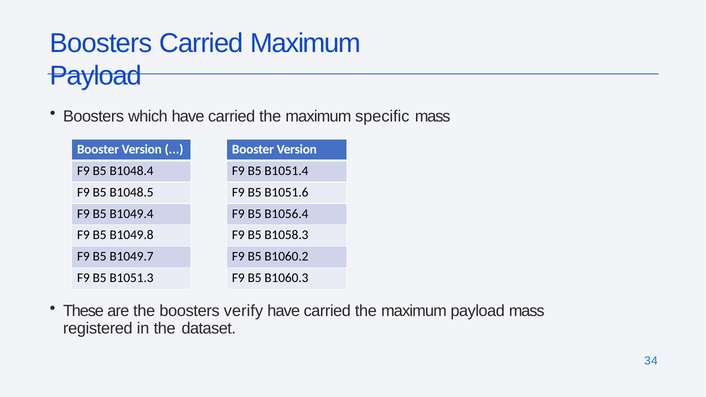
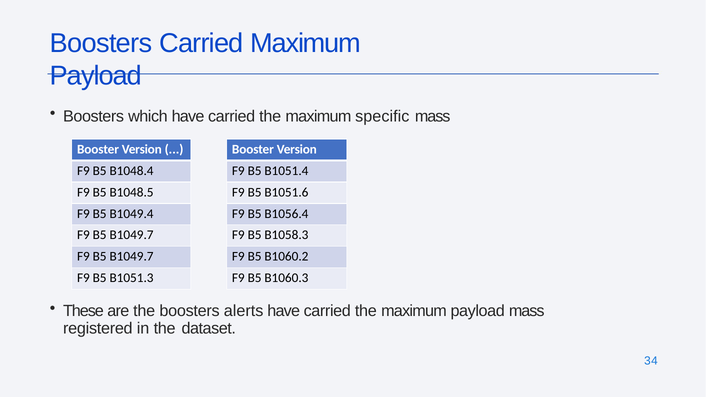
B1049.8 at (132, 235): B1049.8 -> B1049.7
verify: verify -> alerts
